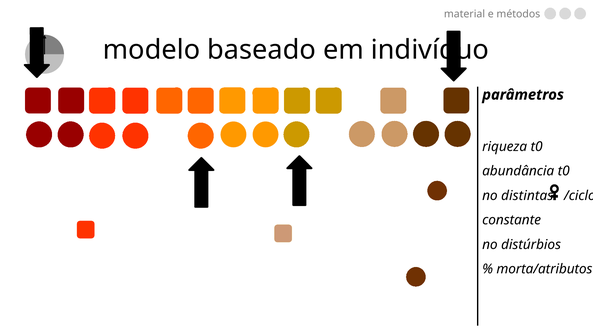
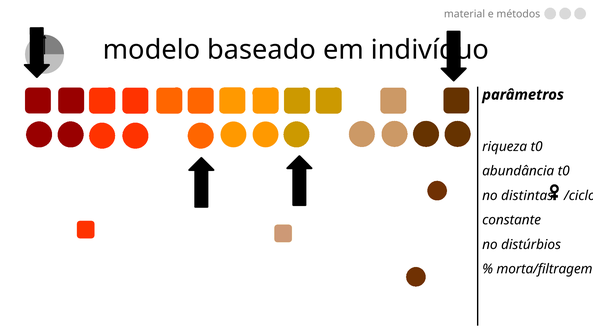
morta/atributos: morta/atributos -> morta/filtragem
